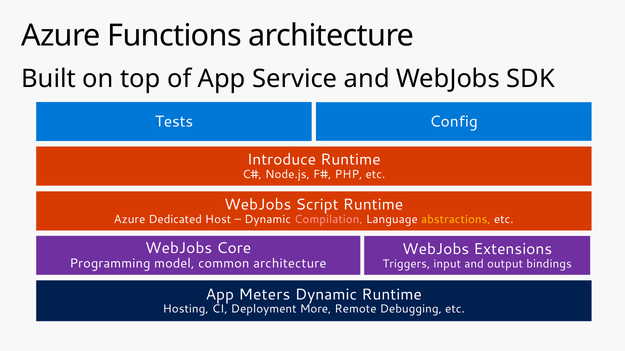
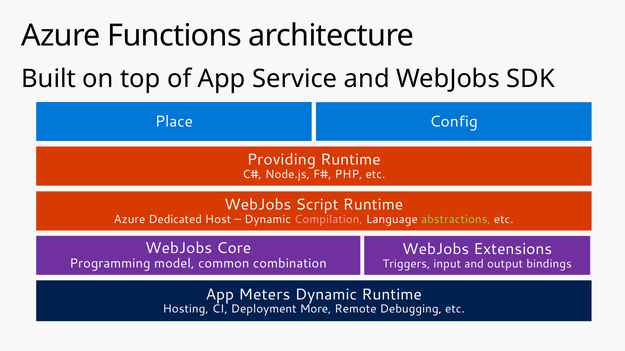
Tests: Tests -> Place
Introduce: Introduce -> Providing
abstractions colour: yellow -> light green
common architecture: architecture -> combination
